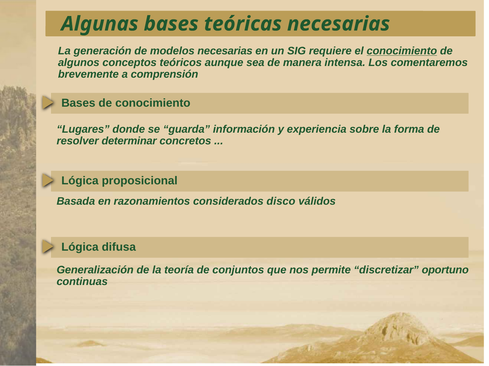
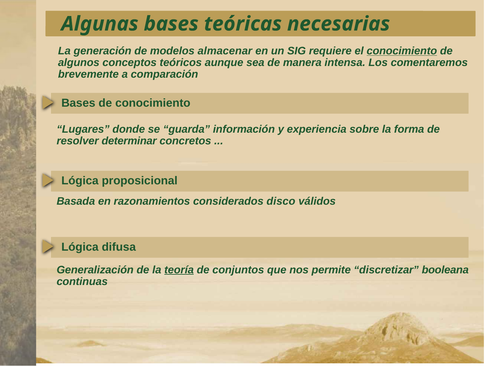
modelos necesarias: necesarias -> almacenar
comprensión: comprensión -> comparación
teoría underline: none -> present
oportuno: oportuno -> booleana
